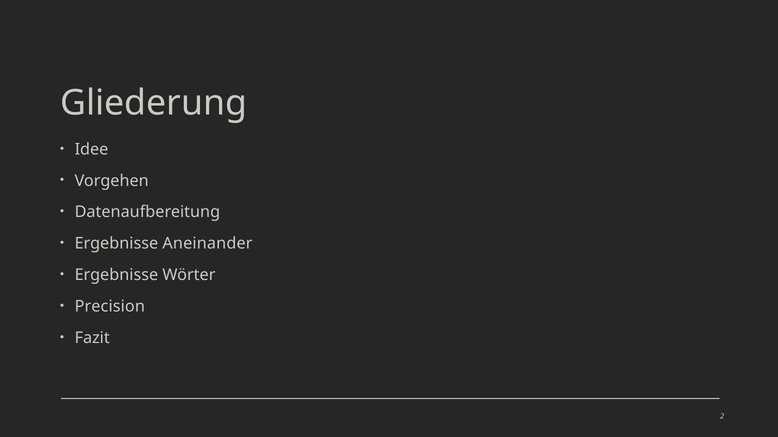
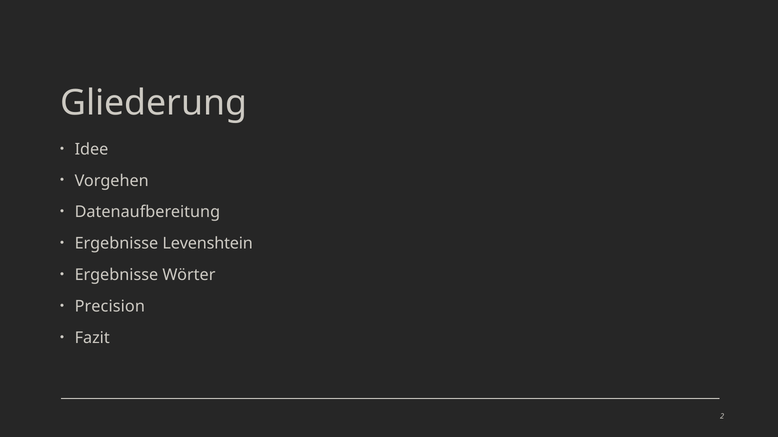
Aneinander: Aneinander -> Levenshtein
